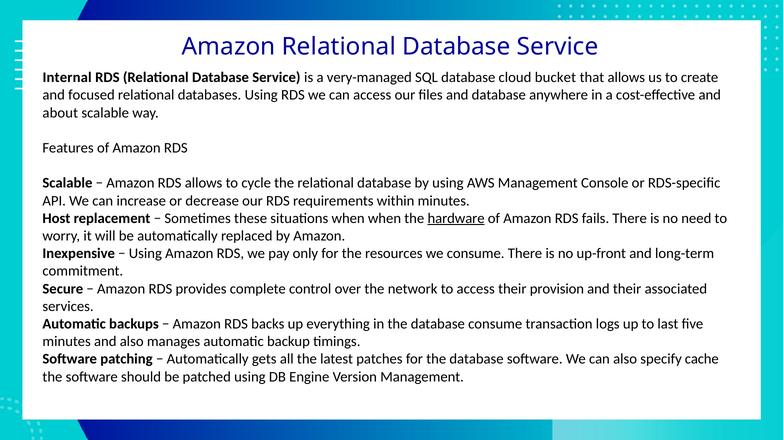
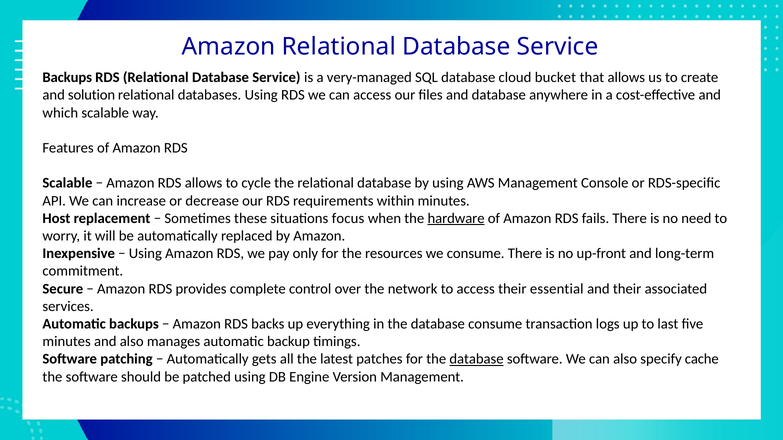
Internal at (67, 78): Internal -> Backups
focused: focused -> solution
about: about -> which
situations when: when -> focus
provision: provision -> essential
database at (477, 359) underline: none -> present
